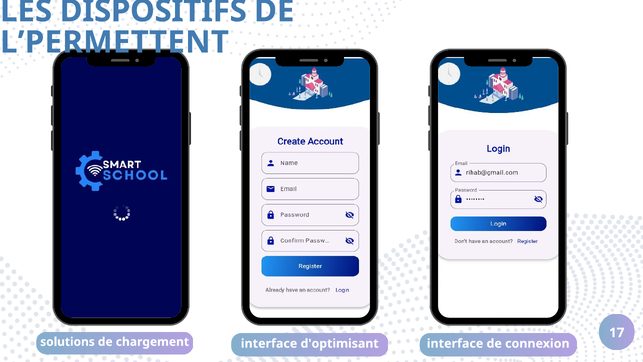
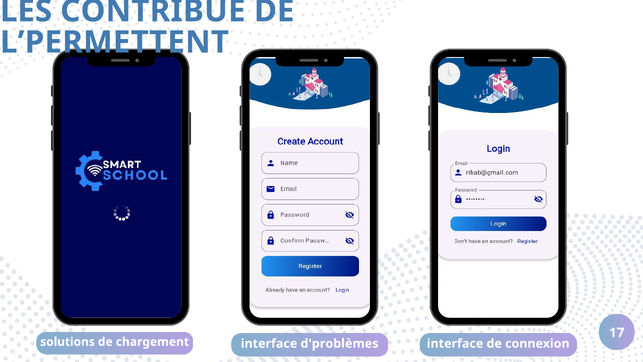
DISPOSITIFS: DISPOSITIFS -> CONTRIBUE
d'optimisant: d'optimisant -> d'problèmes
